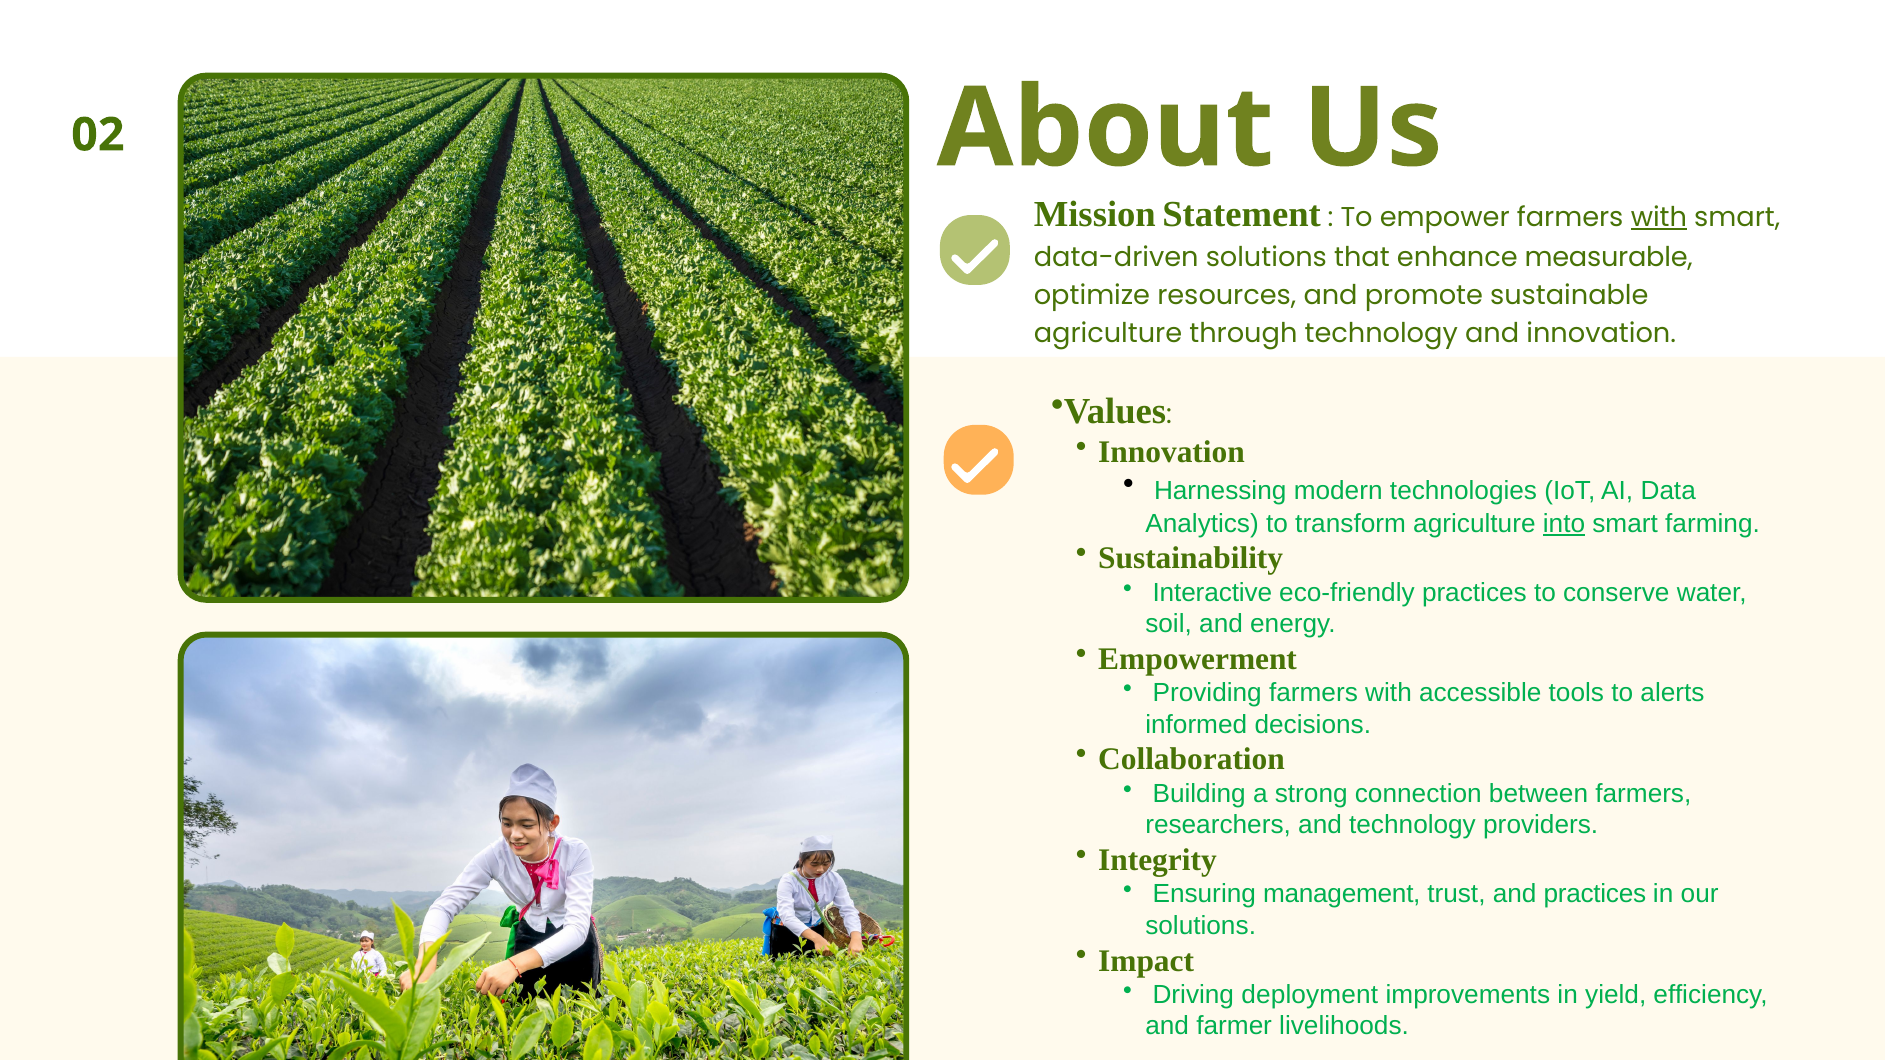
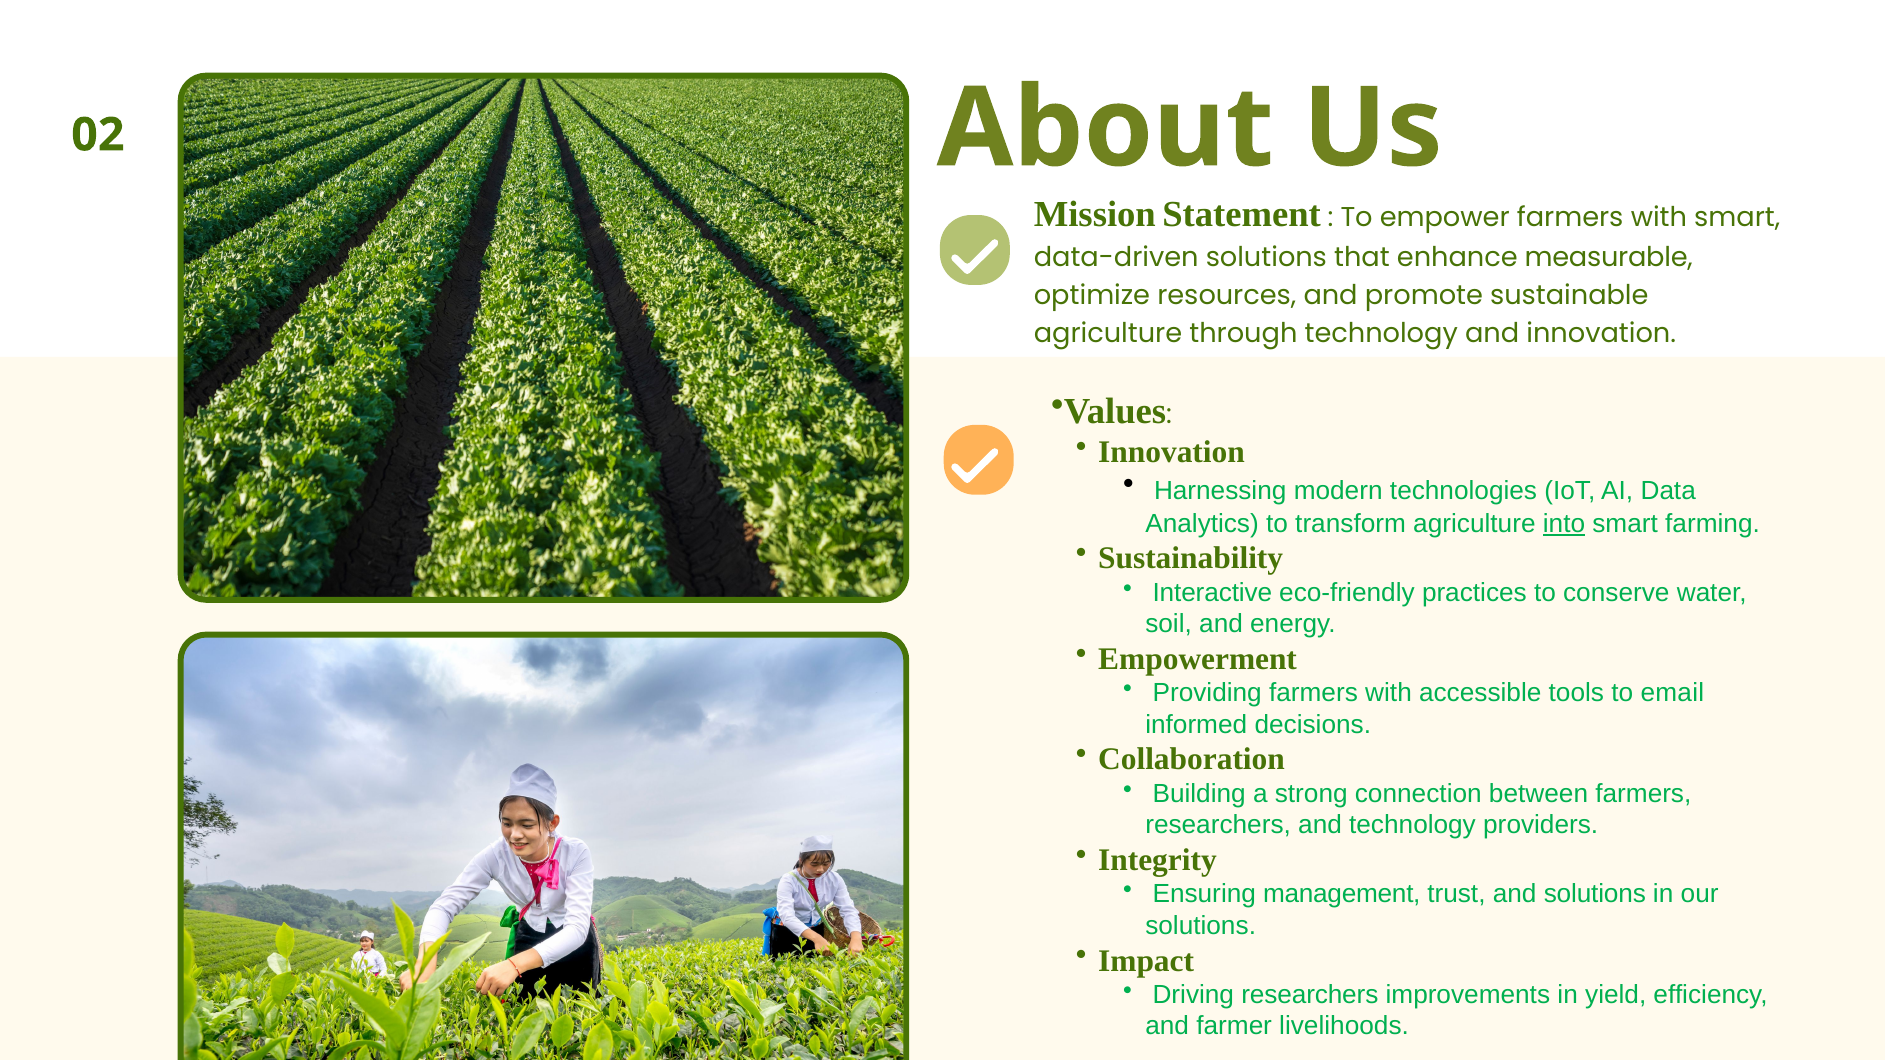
with at (1659, 217) underline: present -> none
alerts: alerts -> email
and practices: practices -> solutions
Driving deployment: deployment -> researchers
